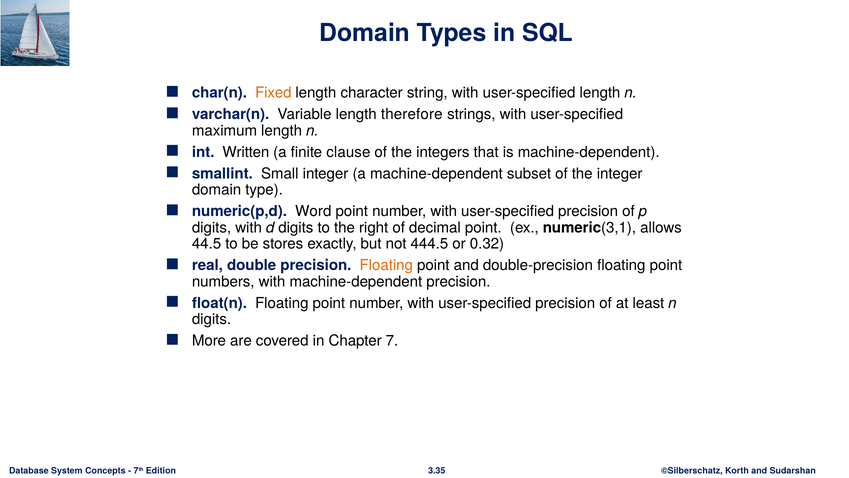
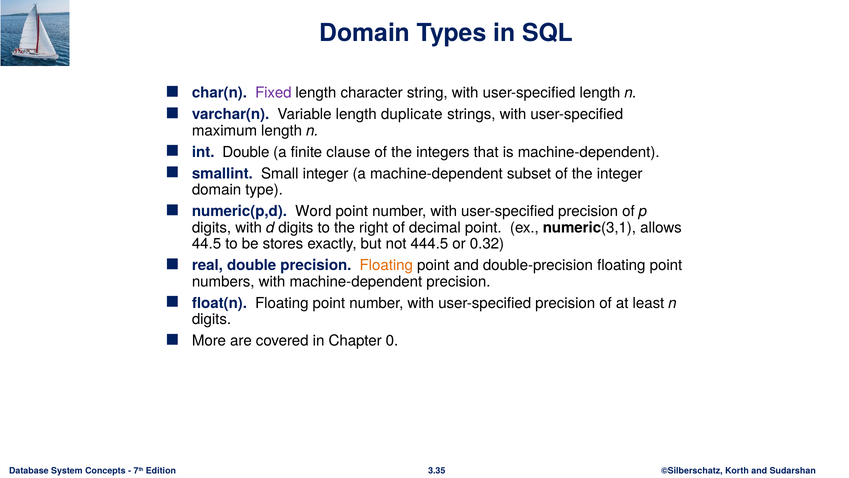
Fixed colour: orange -> purple
therefore: therefore -> duplicate
int Written: Written -> Double
7: 7 -> 0
